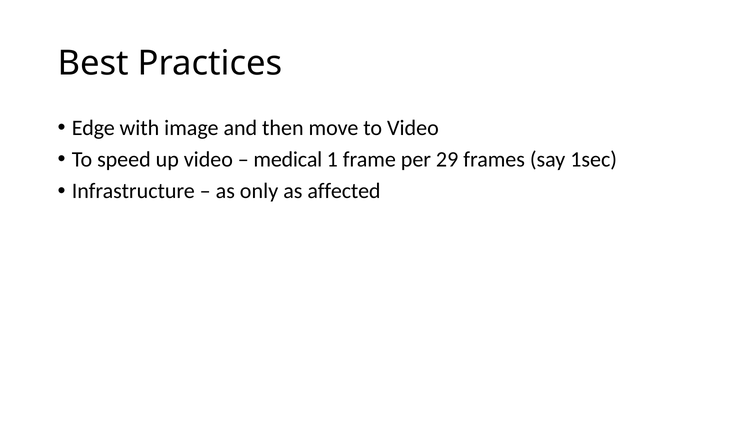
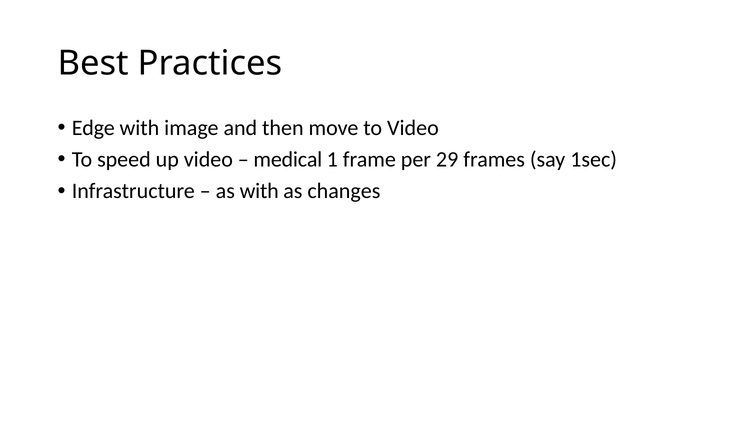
as only: only -> with
affected: affected -> changes
